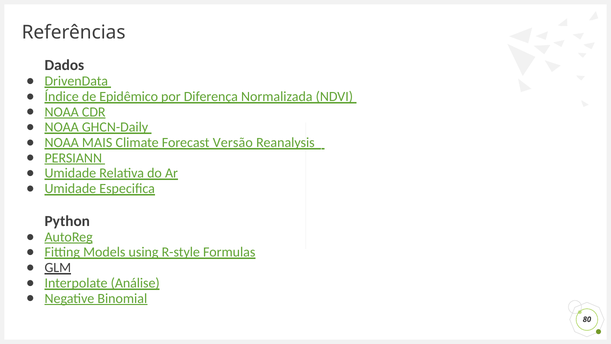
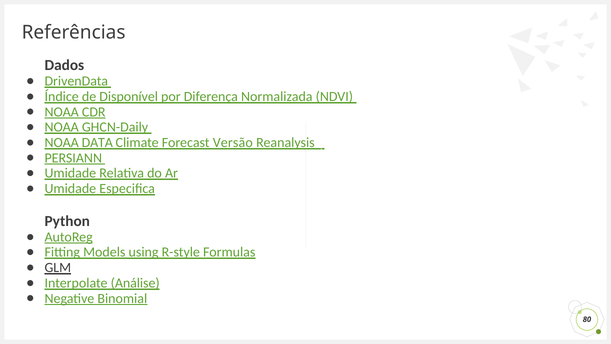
Epidêmico: Epidêmico -> Disponível
MAIS: MAIS -> DATA
